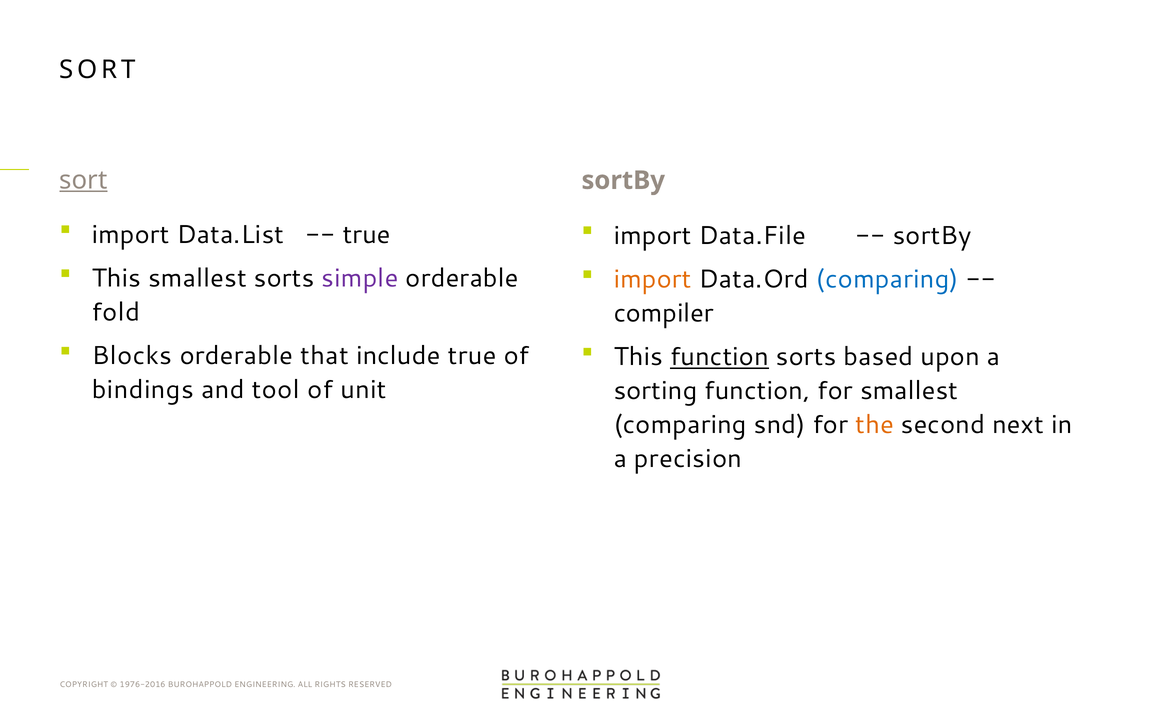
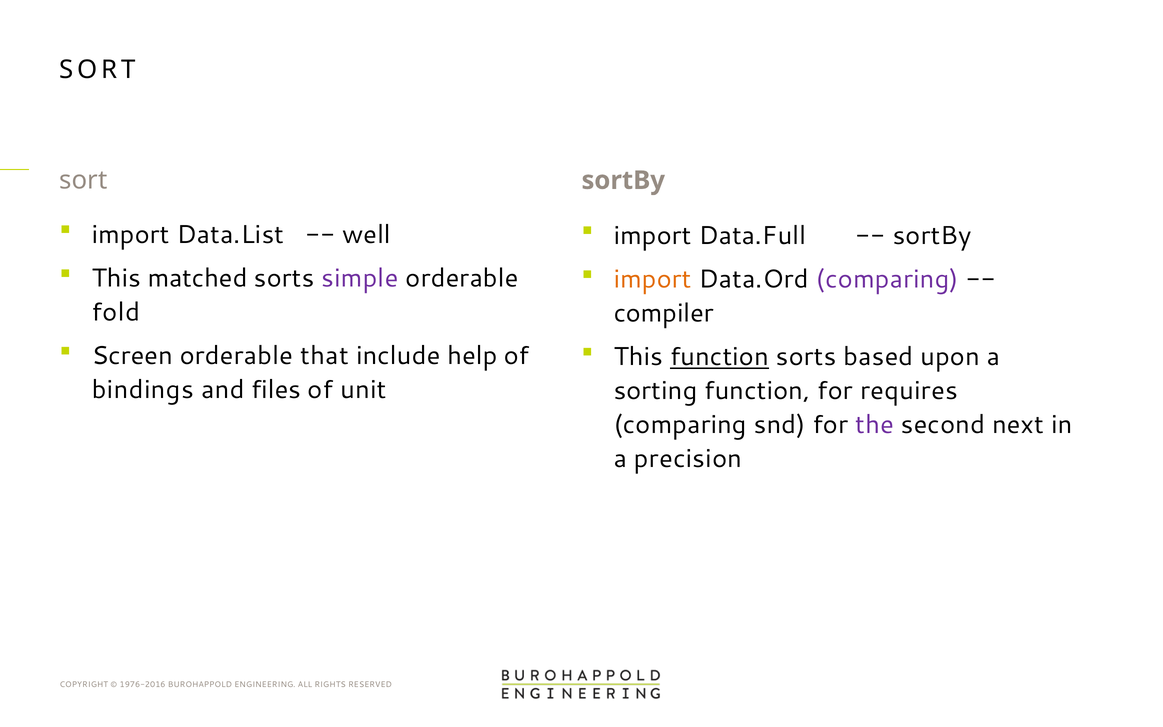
sort at (83, 180) underline: present -> none
true at (367, 235): true -> well
Data.File: Data.File -> Data.Full
This smallest: smallest -> matched
comparing at (887, 279) colour: blue -> purple
Blocks: Blocks -> Screen
include true: true -> help
tool: tool -> files
for smallest: smallest -> requires
the colour: orange -> purple
